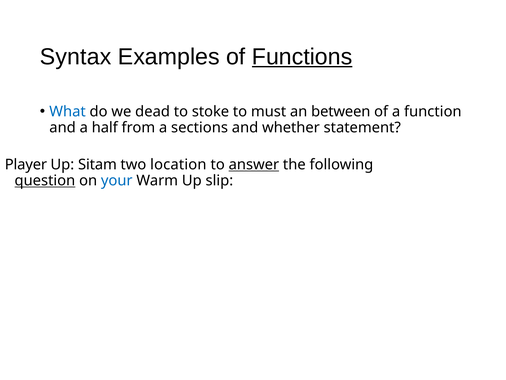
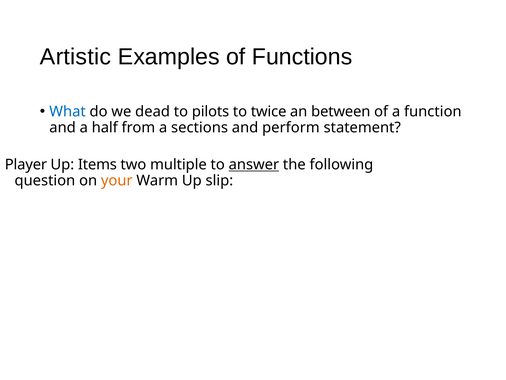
Syntax: Syntax -> Artistic
Functions at (302, 57) underline: present -> none
stoke: stoke -> pilots
must: must -> twice
whether: whether -> perform
Sitam: Sitam -> Items
location: location -> multiple
question underline: present -> none
your colour: blue -> orange
